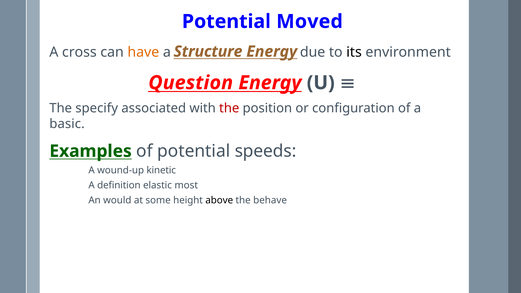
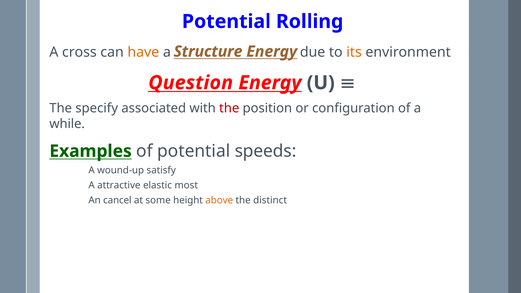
Moved: Moved -> Rolling
its colour: black -> orange
basic: basic -> while
kinetic: kinetic -> satisfy
definition: definition -> attractive
would: would -> cancel
above colour: black -> orange
behave: behave -> distinct
